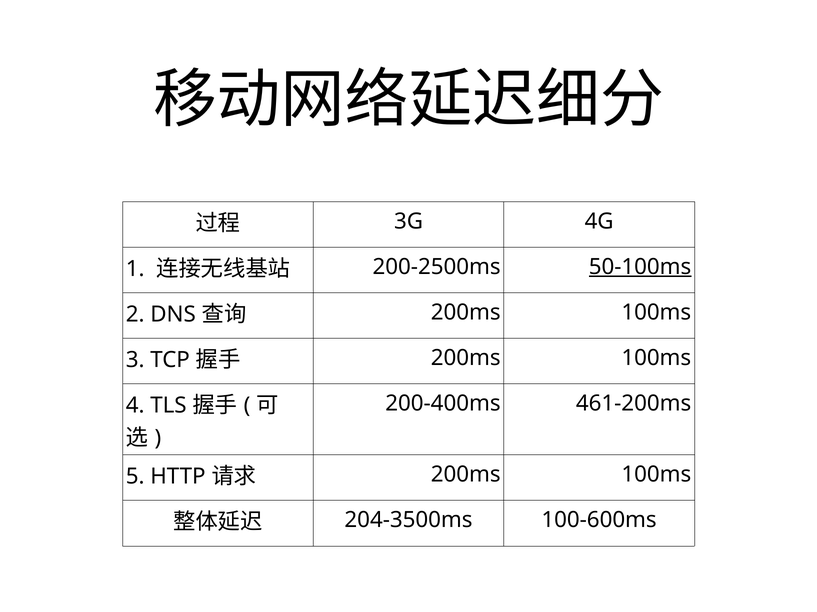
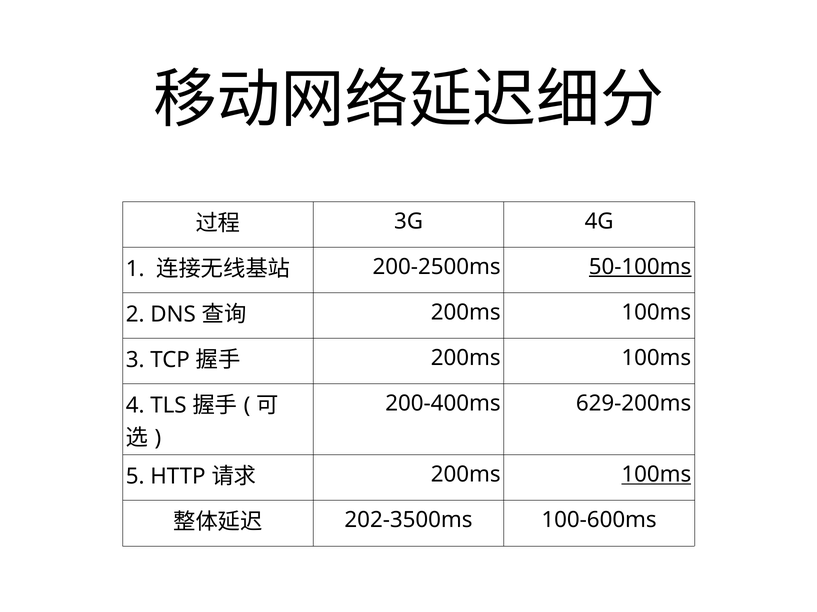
461-200ms: 461-200ms -> 629-200ms
100ms at (656, 475) underline: none -> present
204-3500ms: 204-3500ms -> 202-3500ms
